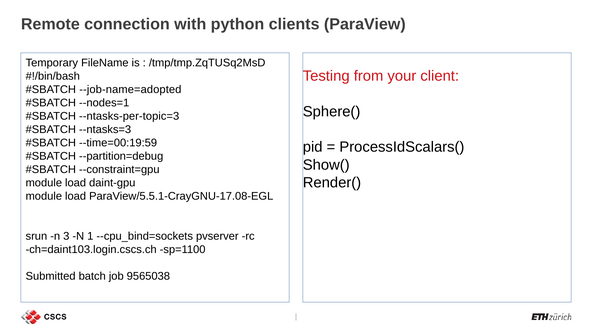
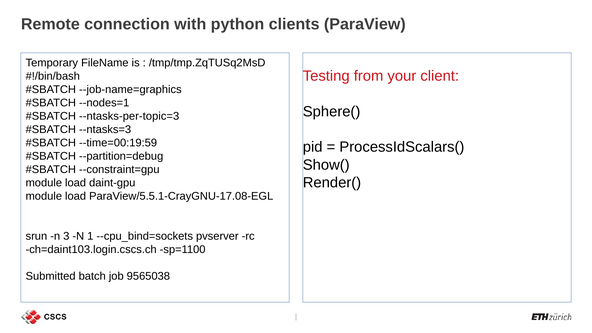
--job-name=adopted: --job-name=adopted -> --job-name=graphics
